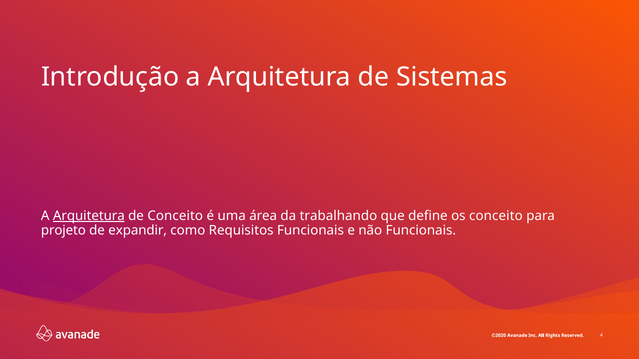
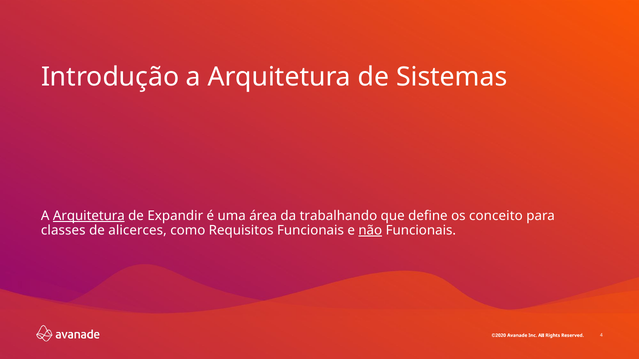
de Conceito: Conceito -> Expandir
projeto: projeto -> classes
expandir: expandir -> alicerces
não underline: none -> present
